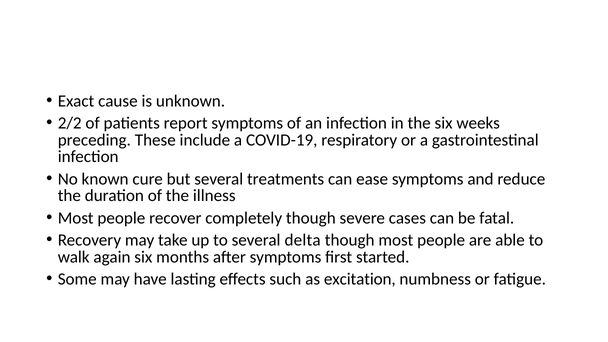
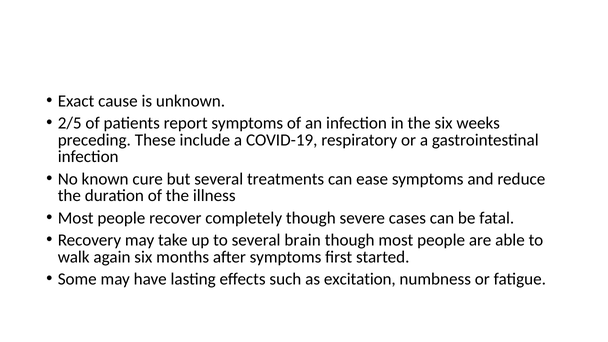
2/2: 2/2 -> 2/5
delta: delta -> brain
